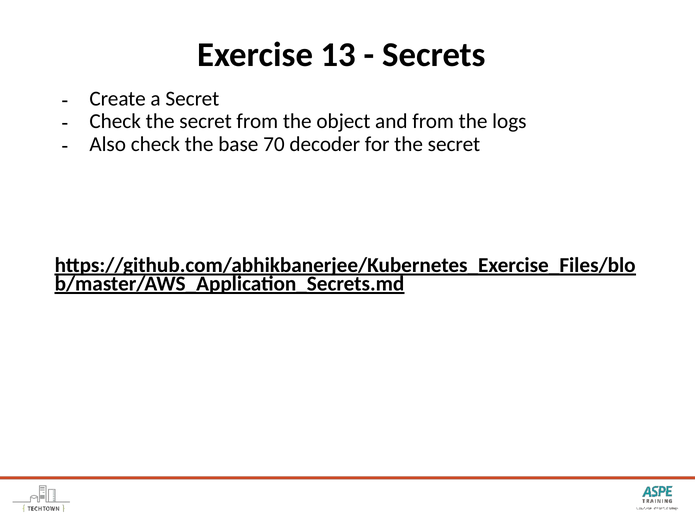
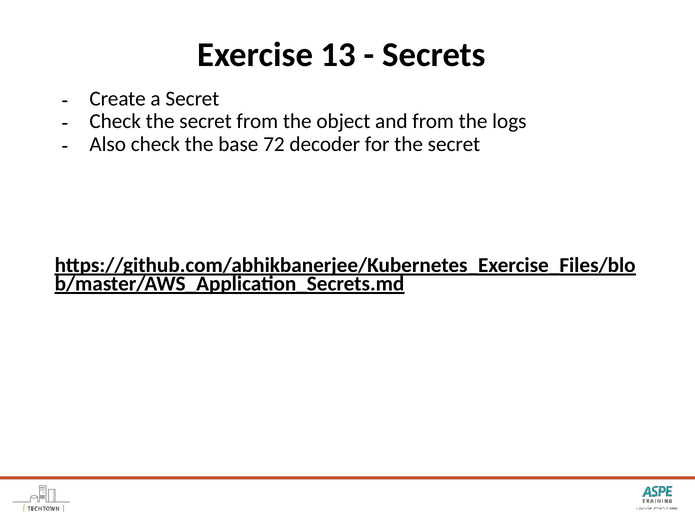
70: 70 -> 72
